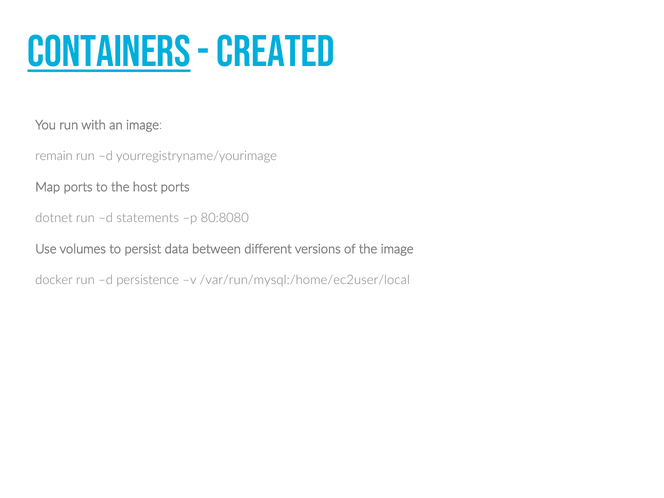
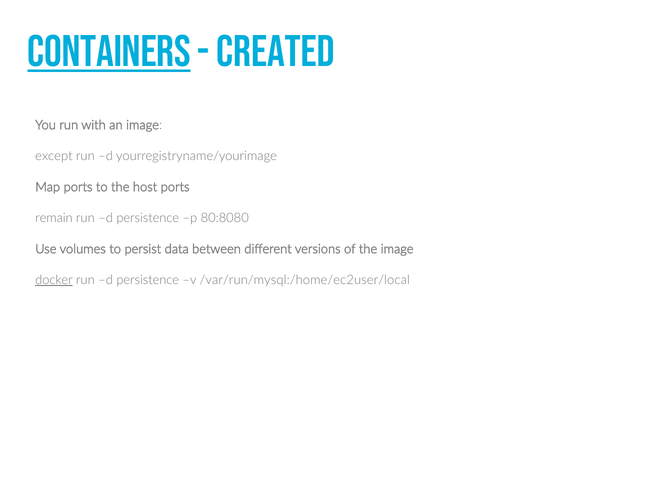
remain: remain -> except
dotnet: dotnet -> remain
statements at (148, 218): statements -> persistence
docker underline: none -> present
